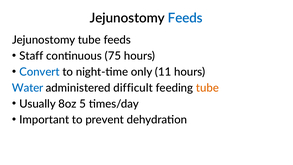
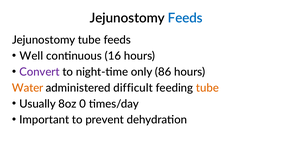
Staff: Staff -> Well
75: 75 -> 16
Convert colour: blue -> purple
11: 11 -> 86
Water colour: blue -> orange
5: 5 -> 0
